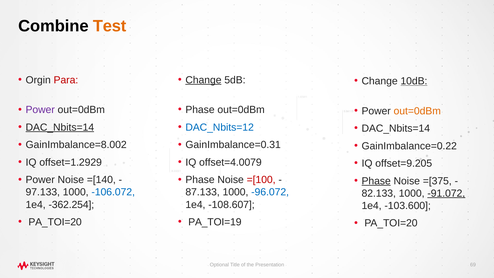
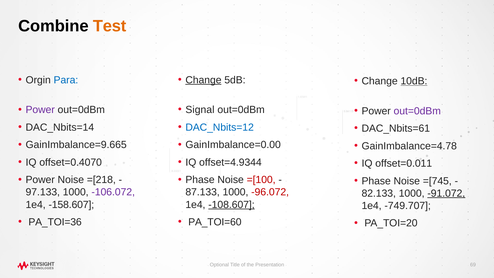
Para colour: red -> blue
Phase at (200, 110): Phase -> Signal
out=0dBm at (417, 111) colour: orange -> purple
DAC_Nbits=14 at (60, 127) underline: present -> none
DAC_Nbits=14 at (396, 128): DAC_Nbits=14 -> DAC_Nbits=61
GainImbalance=8.002: GainImbalance=8.002 -> GainImbalance=9.665
GainImbalance=0.31: GainImbalance=0.31 -> GainImbalance=0.00
GainImbalance=0.22: GainImbalance=0.22 -> GainImbalance=4.78
offset=1.2929: offset=1.2929 -> offset=0.4070
offset=4.0079: offset=4.0079 -> offset=4.9344
offset=9.205: offset=9.205 -> offset=0.011
=[140: =[140 -> =[218
Phase at (376, 181) underline: present -> none
=[375: =[375 -> =[745
-106.072 colour: blue -> purple
-96.072 colour: blue -> red
-362.254: -362.254 -> -158.607
-108.607 underline: none -> present
-103.600: -103.600 -> -749.707
PA_TOI=19: PA_TOI=19 -> PA_TOI=60
PA_TOI=20 at (55, 222): PA_TOI=20 -> PA_TOI=36
